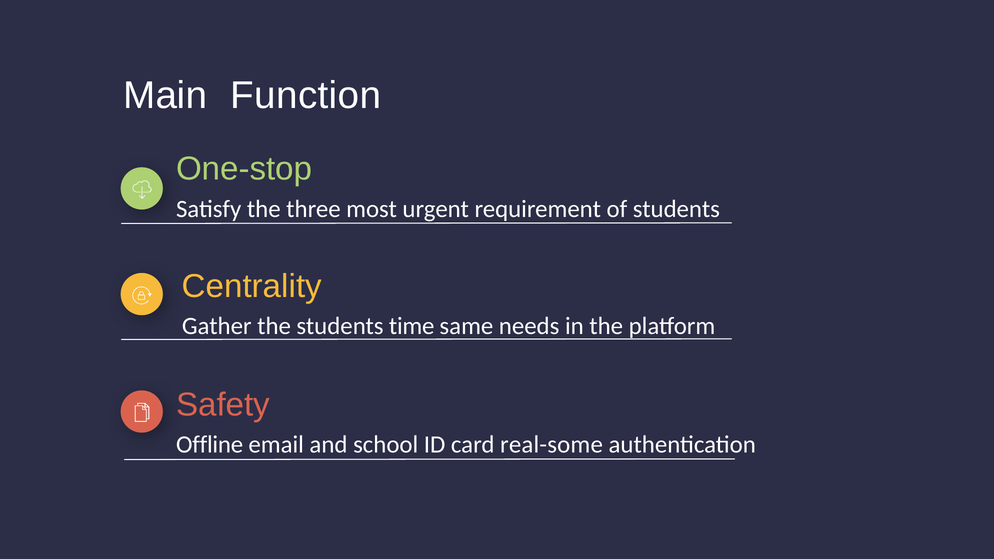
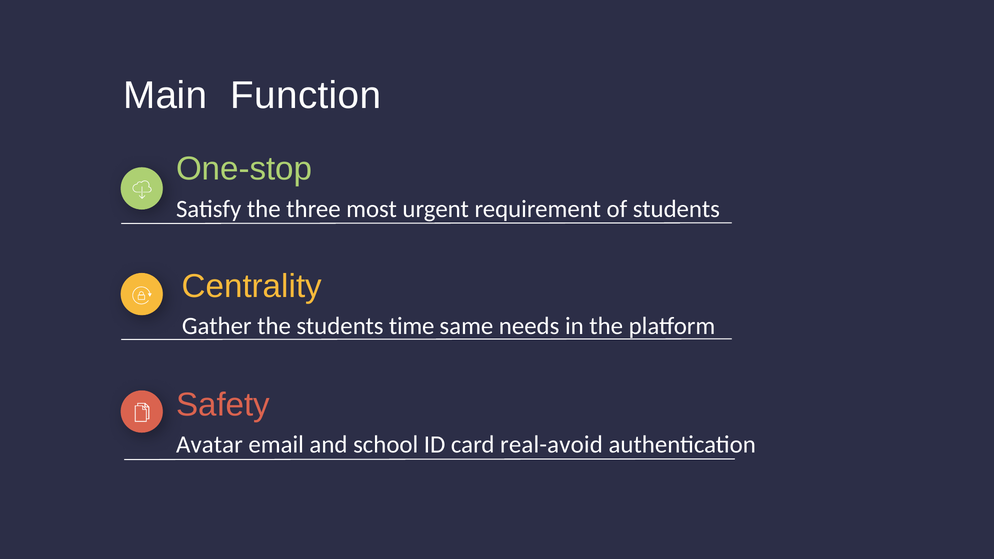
Offline: Offline -> Avatar
real-some: real-some -> real-avoid
